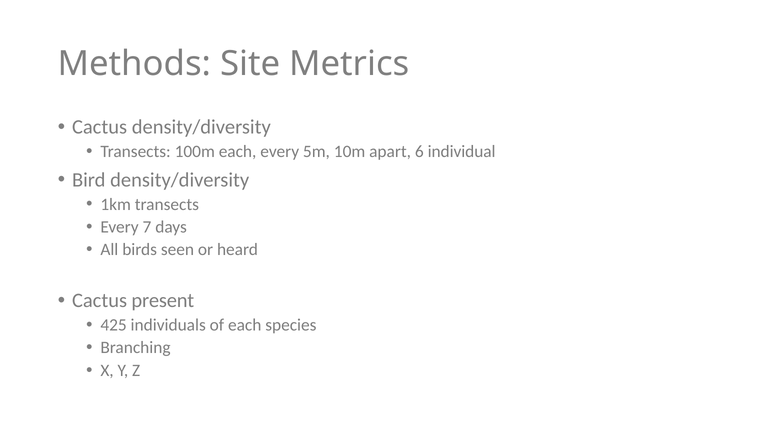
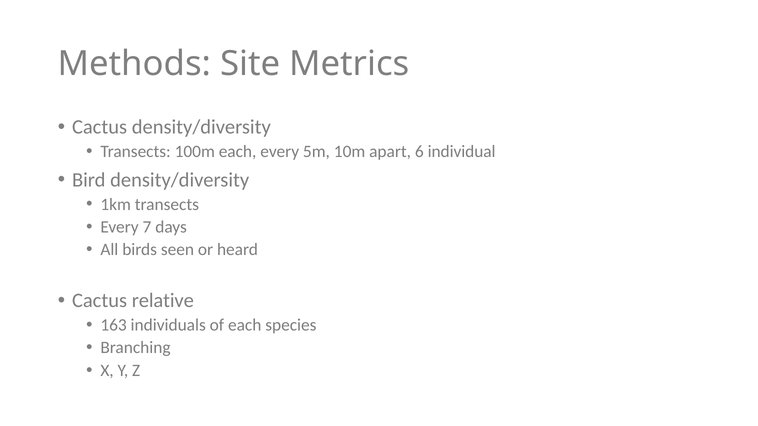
present: present -> relative
425: 425 -> 163
